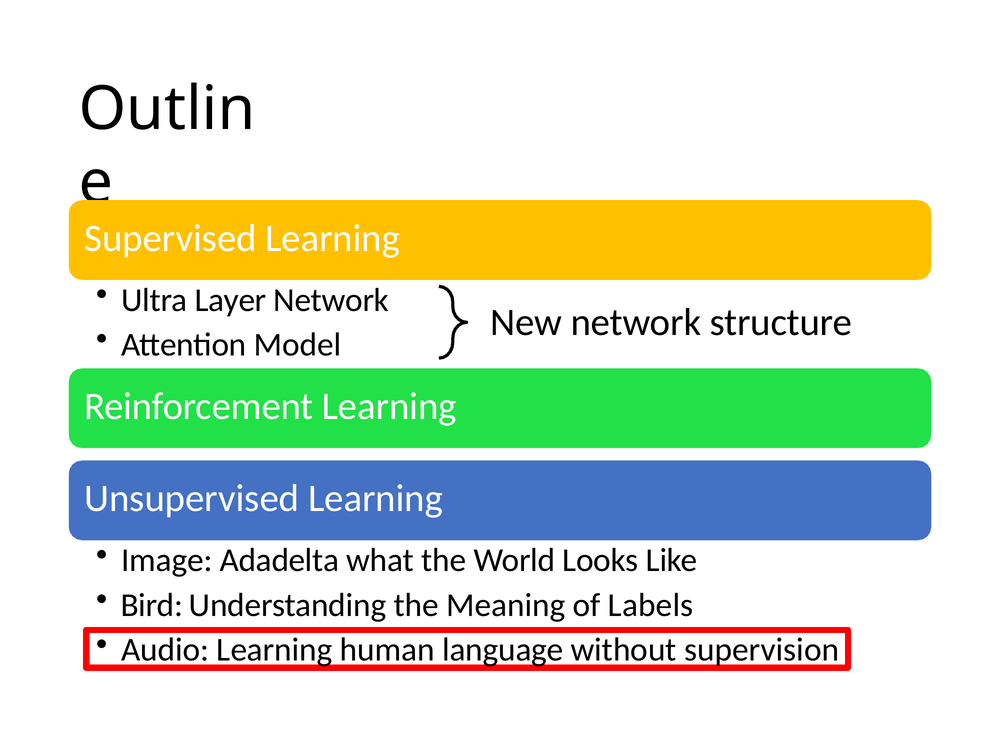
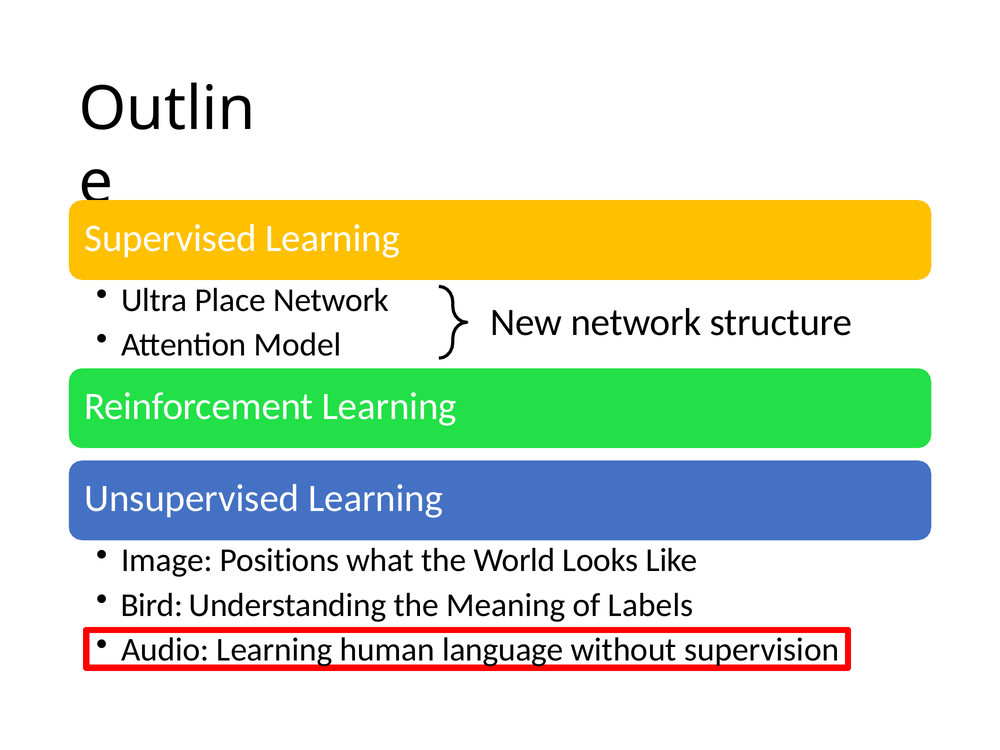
Layer: Layer -> Place
Adadelta: Adadelta -> Positions
